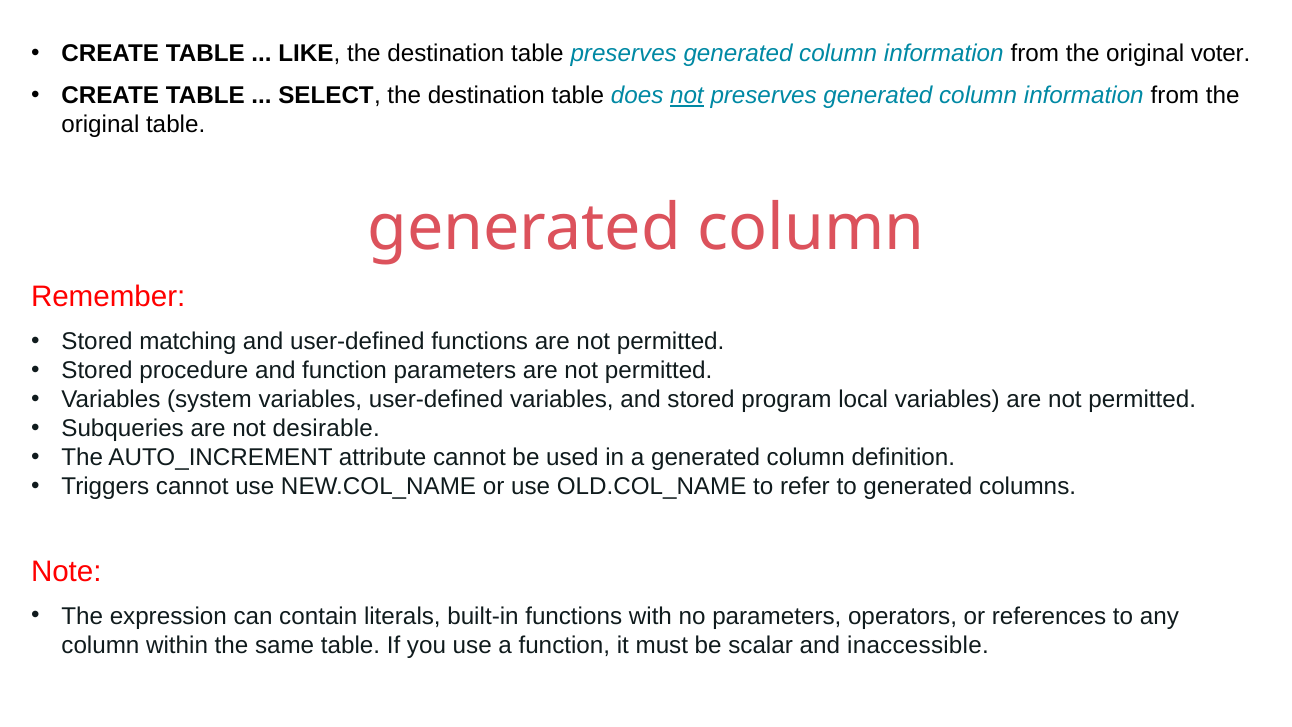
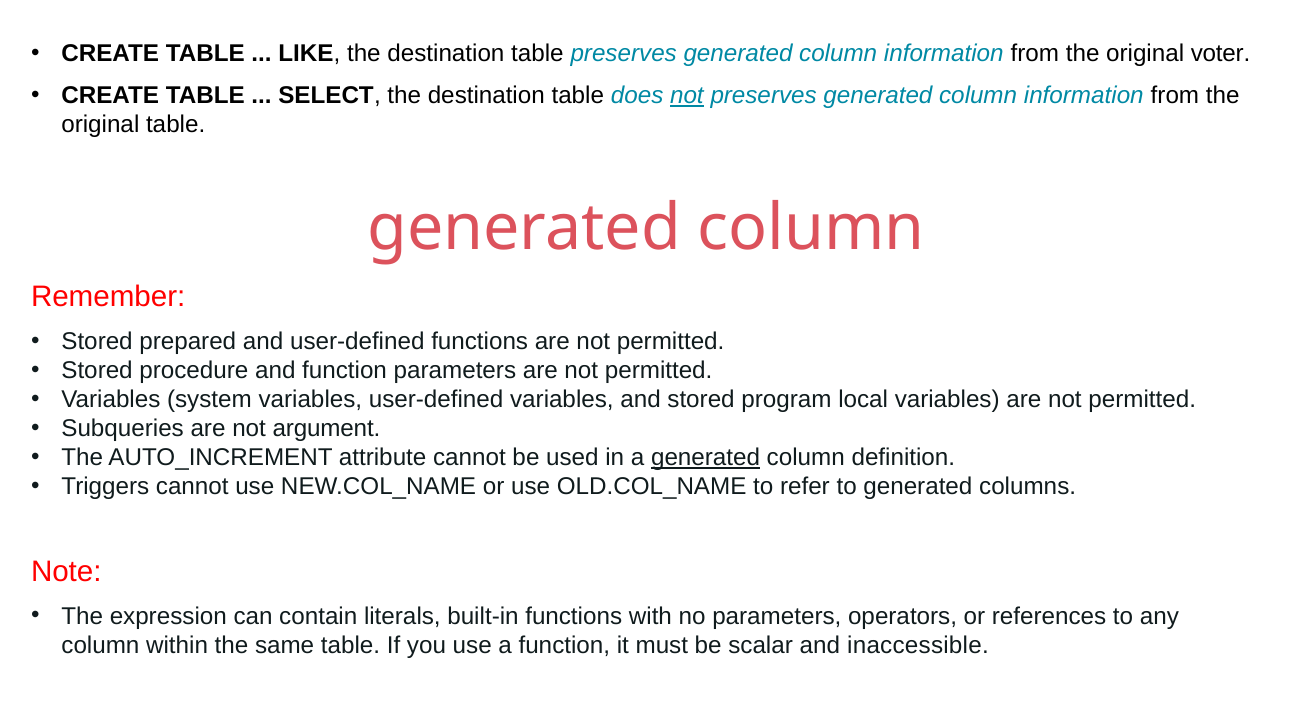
matching: matching -> prepared
desirable: desirable -> argument
generated at (706, 458) underline: none -> present
